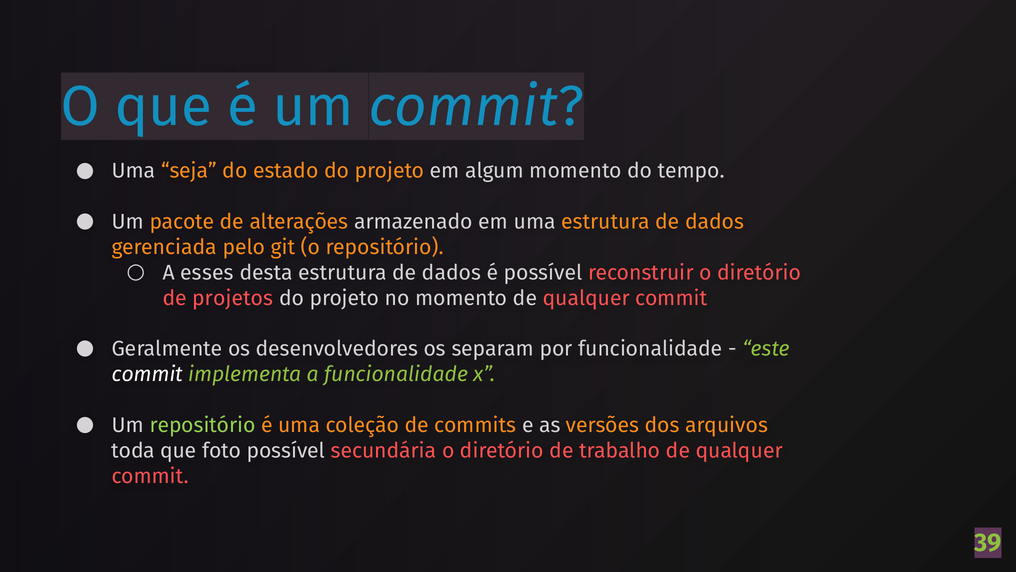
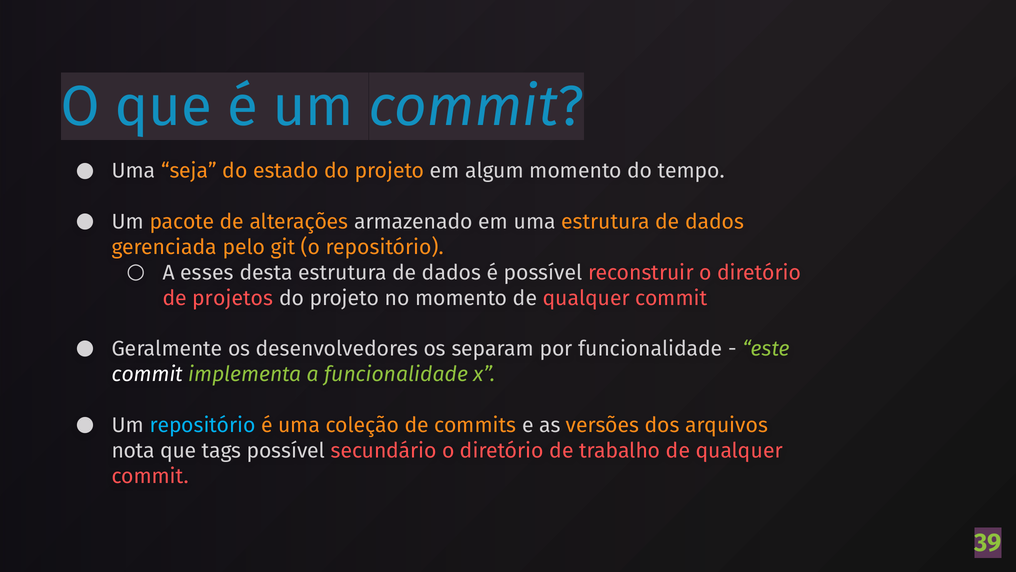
repositório at (203, 425) colour: light green -> light blue
toda: toda -> nota
foto: foto -> tags
secundária: secundária -> secundário
